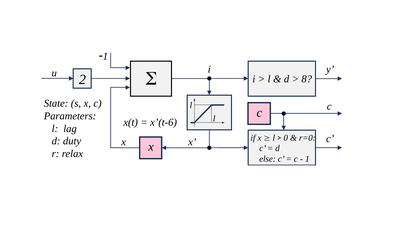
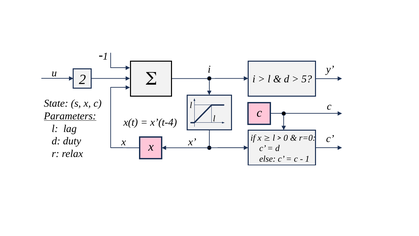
8: 8 -> 5
Parameters underline: none -> present
x’(t-6: x’(t-6 -> x’(t-4
